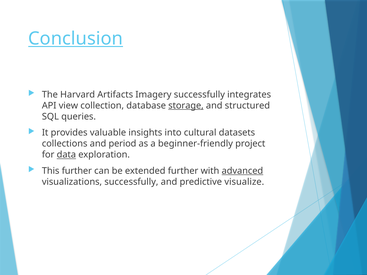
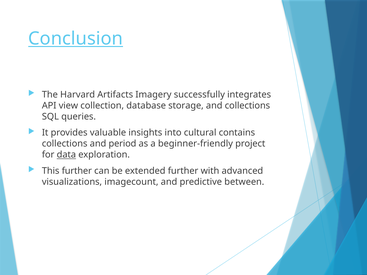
storage underline: present -> none
and structured: structured -> collections
datasets: datasets -> contains
advanced underline: present -> none
visualizations successfully: successfully -> imagecount
visualize: visualize -> between
